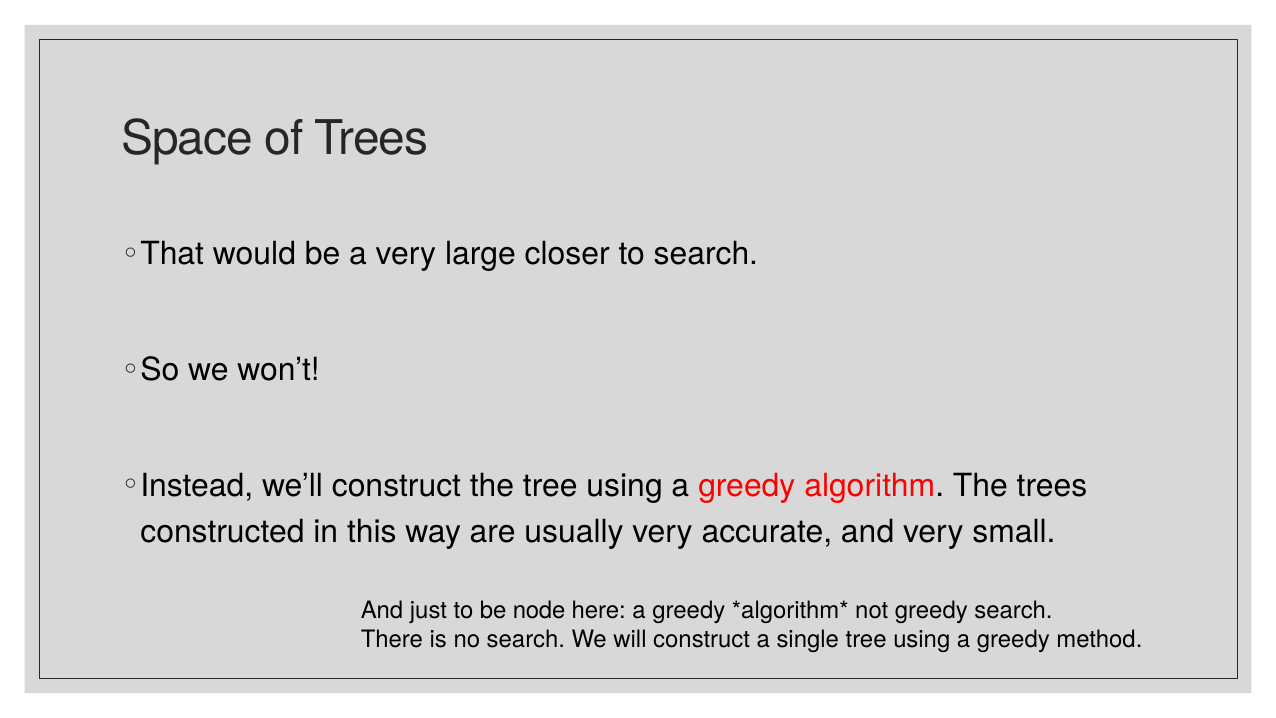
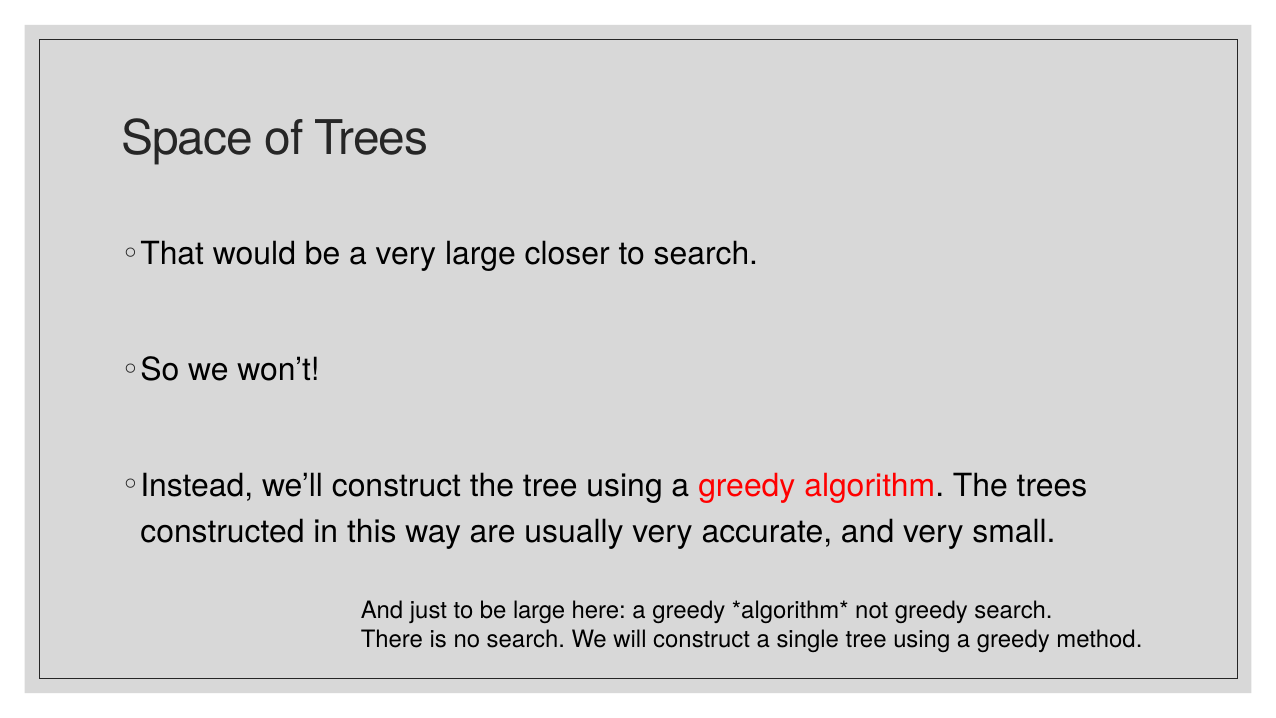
be node: node -> large
